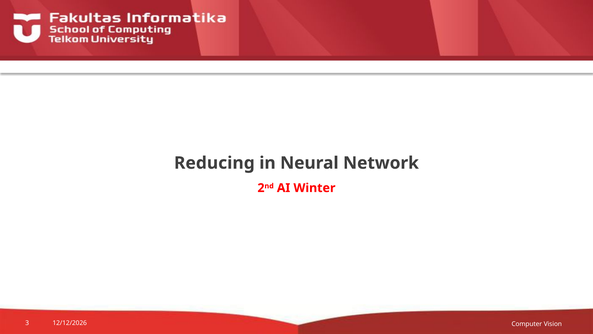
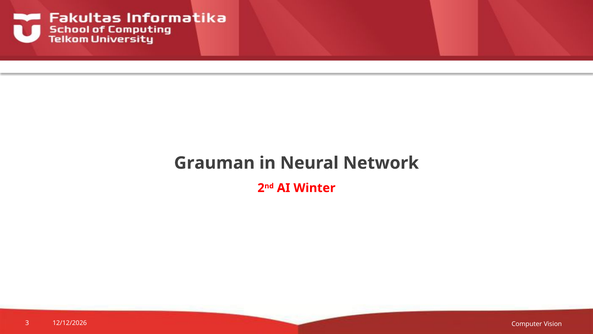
Reducing: Reducing -> Grauman
